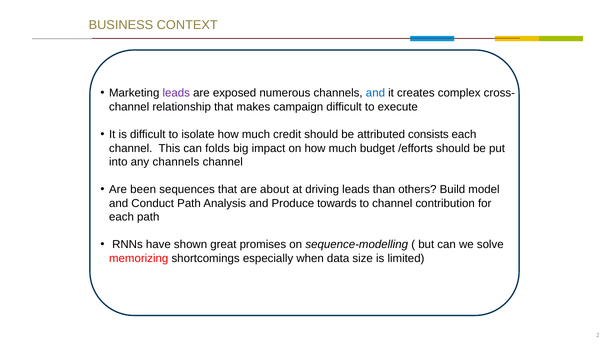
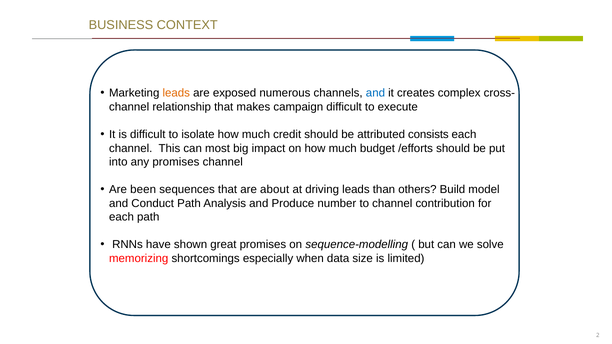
leads at (176, 93) colour: purple -> orange
folds: folds -> most
any channels: channels -> promises
towards: towards -> number
